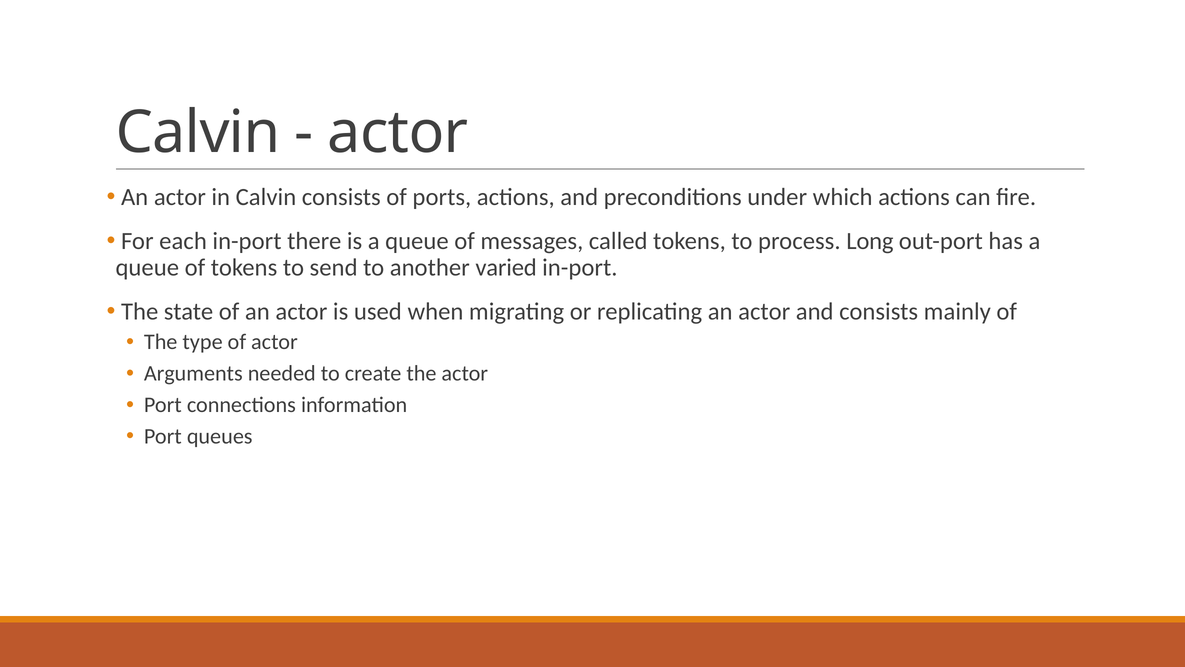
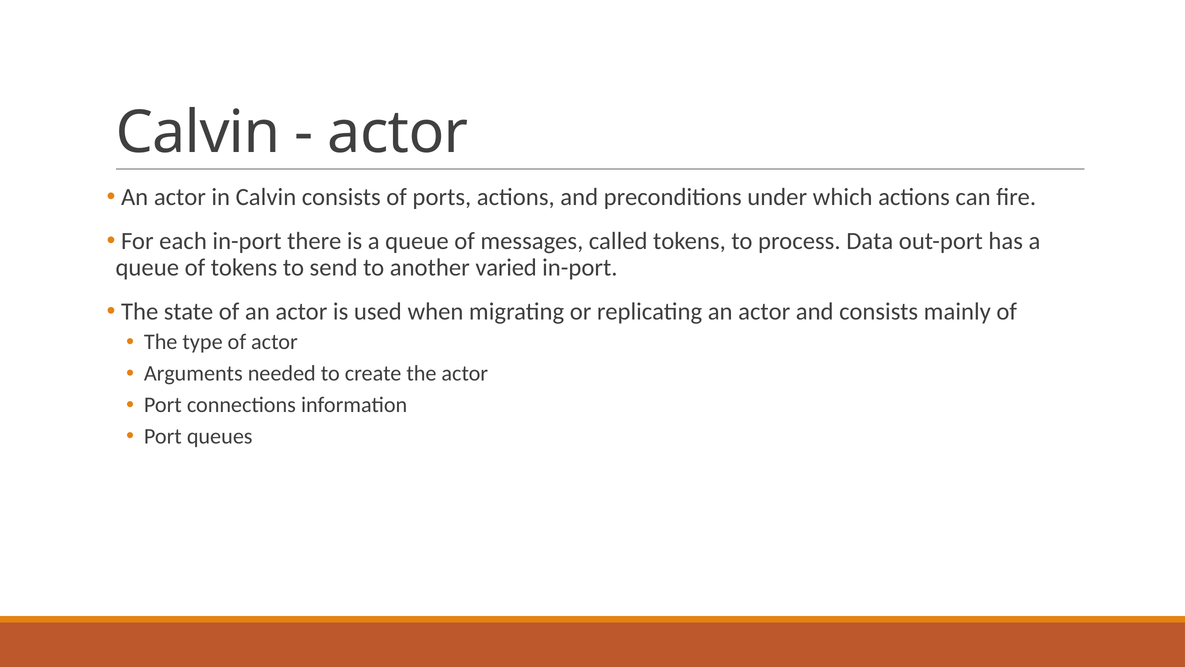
Long: Long -> Data
